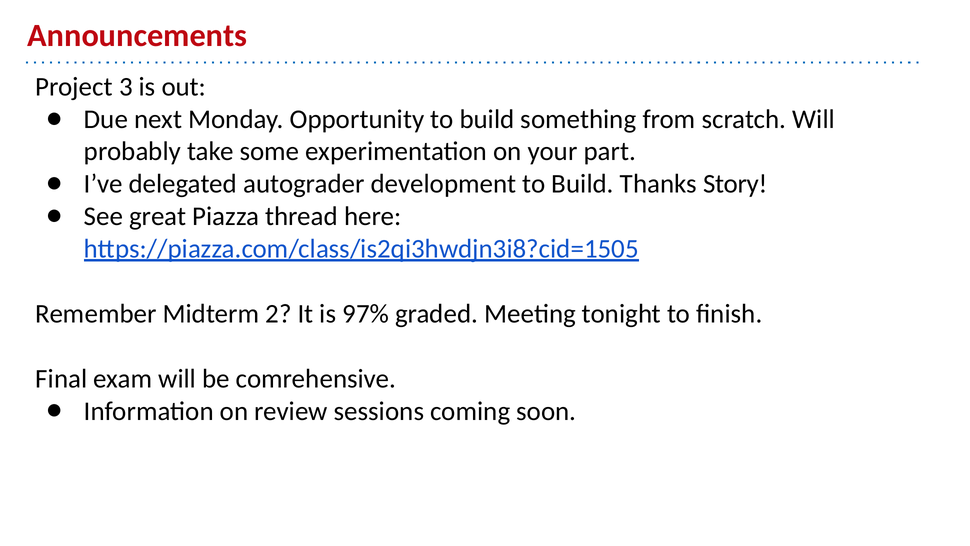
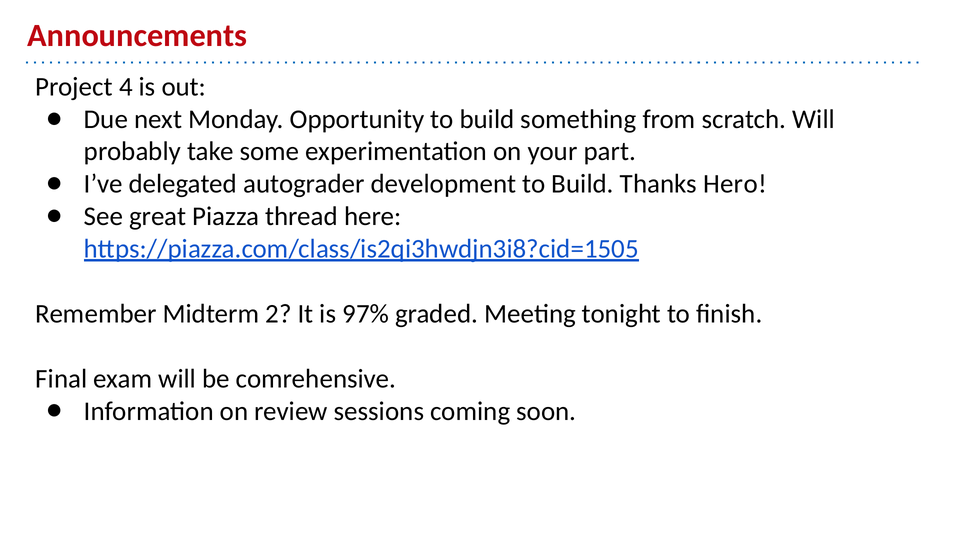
3: 3 -> 4
Story: Story -> Hero
